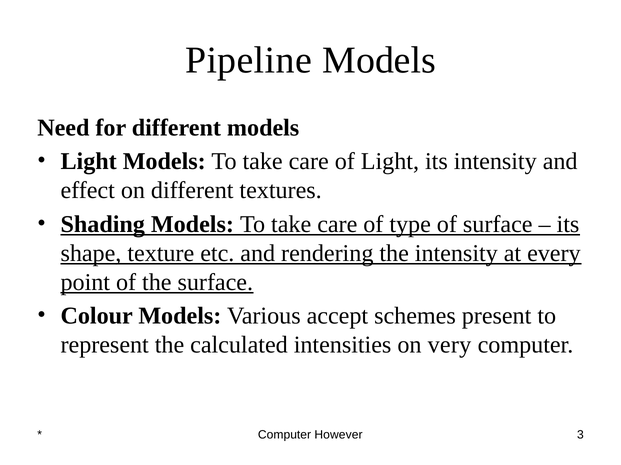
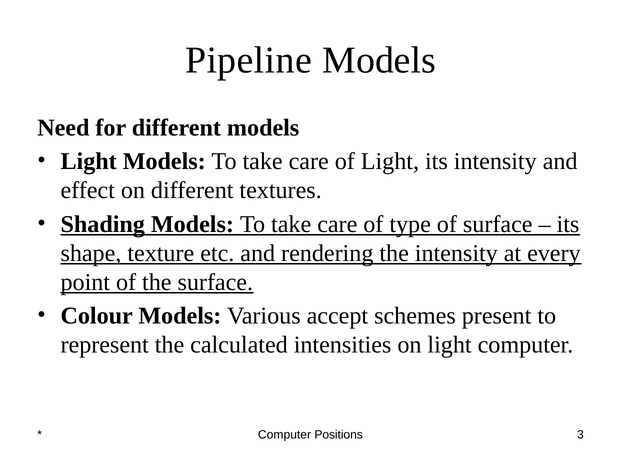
on very: very -> light
However: However -> Positions
